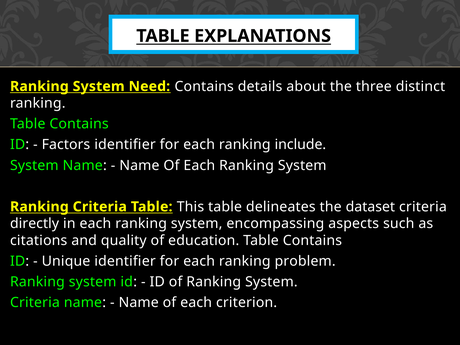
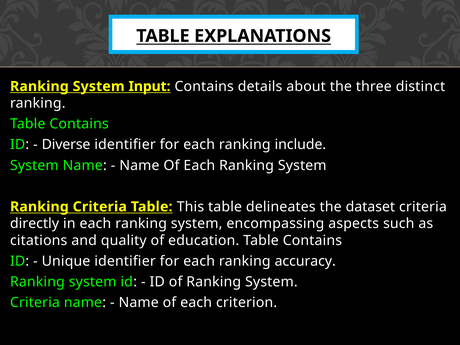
Need: Need -> Input
Factors: Factors -> Diverse
problem: problem -> accuracy
